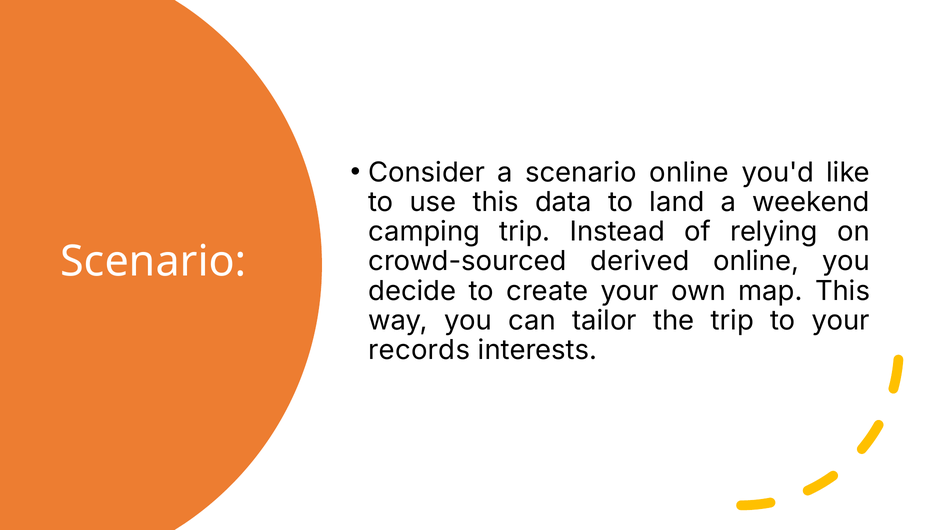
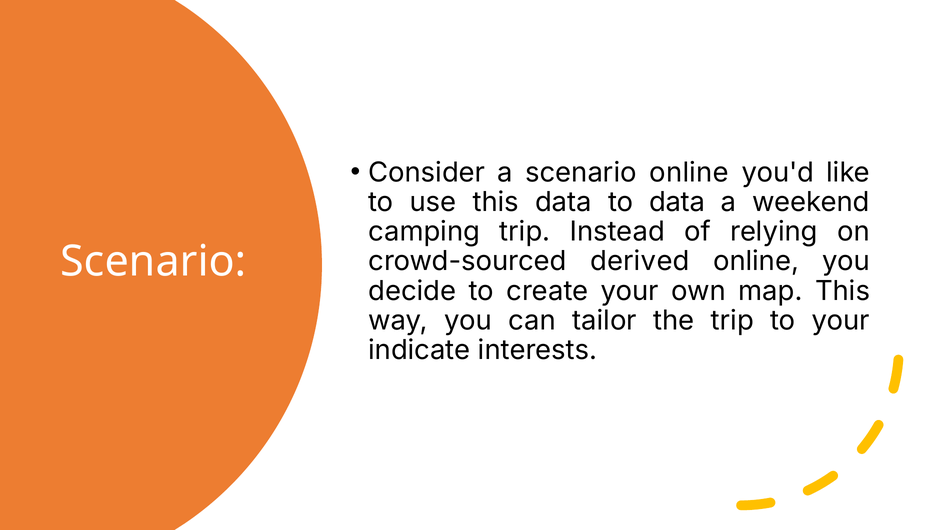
to land: land -> data
records: records -> indicate
